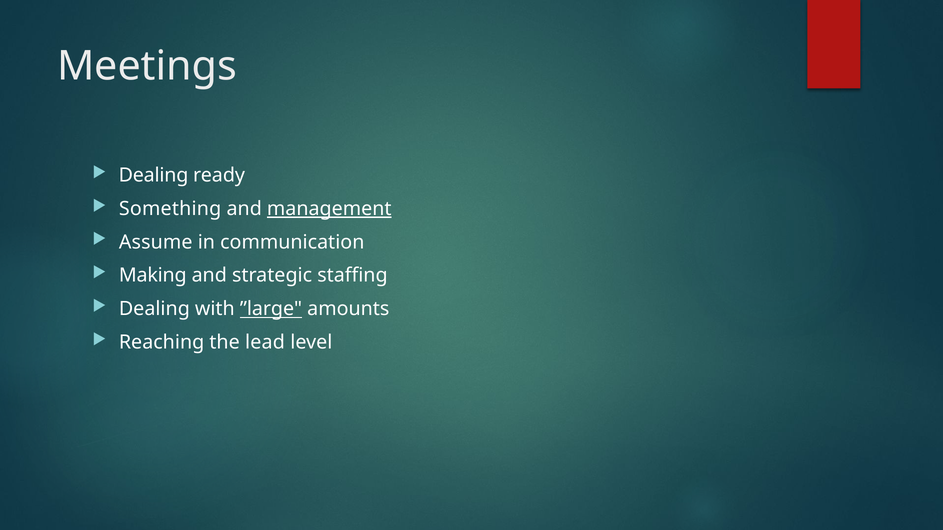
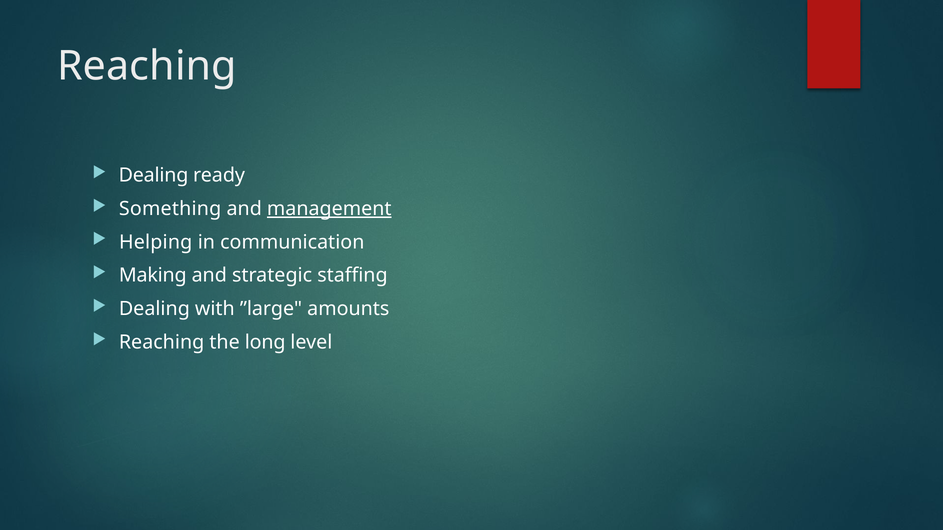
Meetings at (147, 66): Meetings -> Reaching
Assume: Assume -> Helping
”large underline: present -> none
lead: lead -> long
